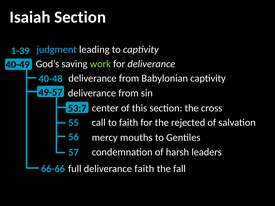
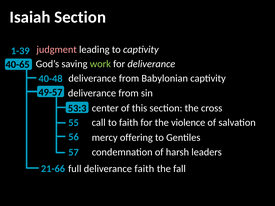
judgment colour: light blue -> pink
40-49: 40-49 -> 40-65
53:7: 53:7 -> 53:3
rejected: rejected -> violence
mouths: mouths -> offering
66-66: 66-66 -> 21-66
